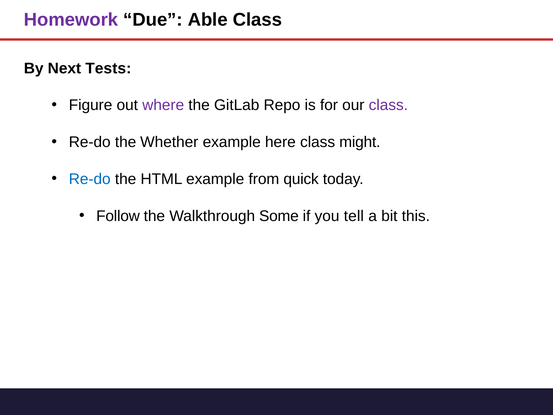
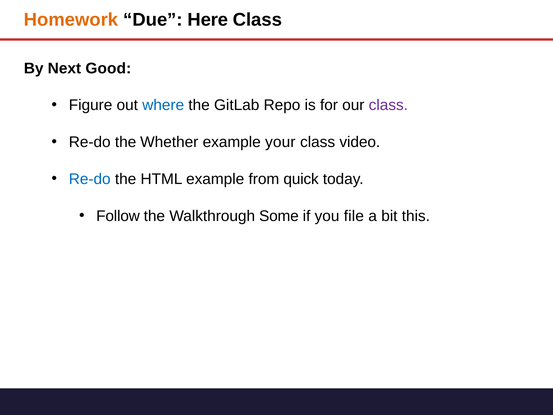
Homework colour: purple -> orange
Able: Able -> Here
Tests: Tests -> Good
where colour: purple -> blue
here: here -> your
might: might -> video
tell: tell -> file
